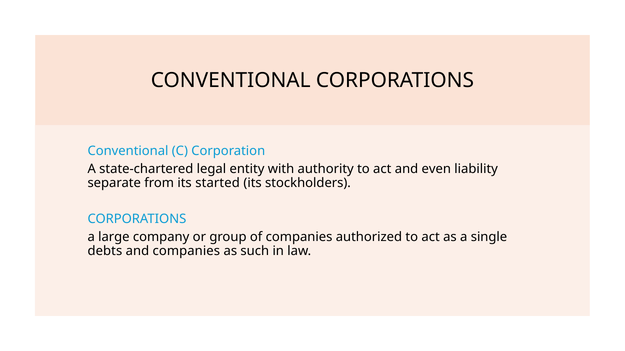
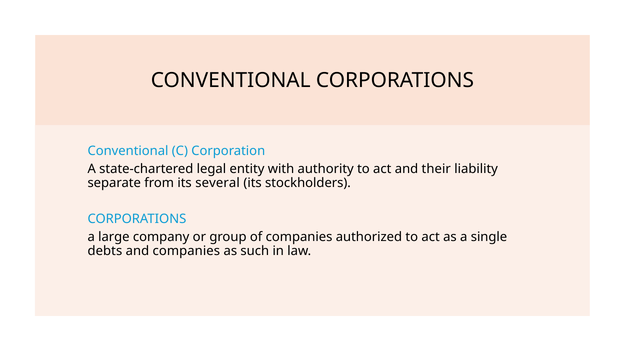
even: even -> their
started: started -> several
